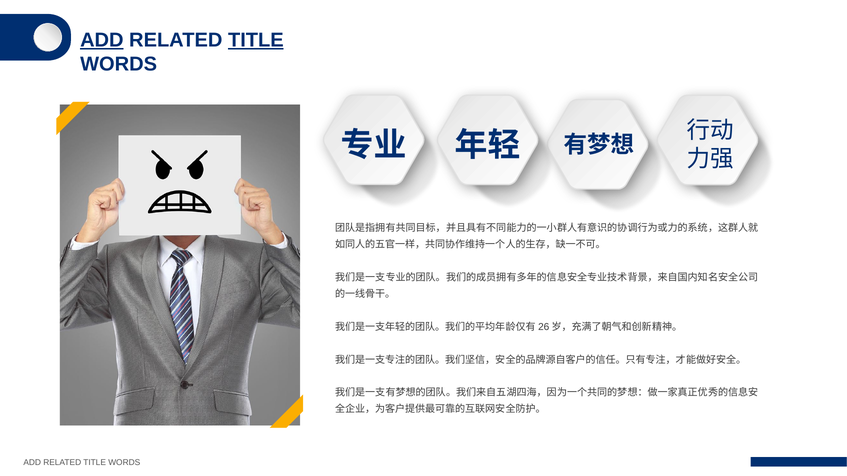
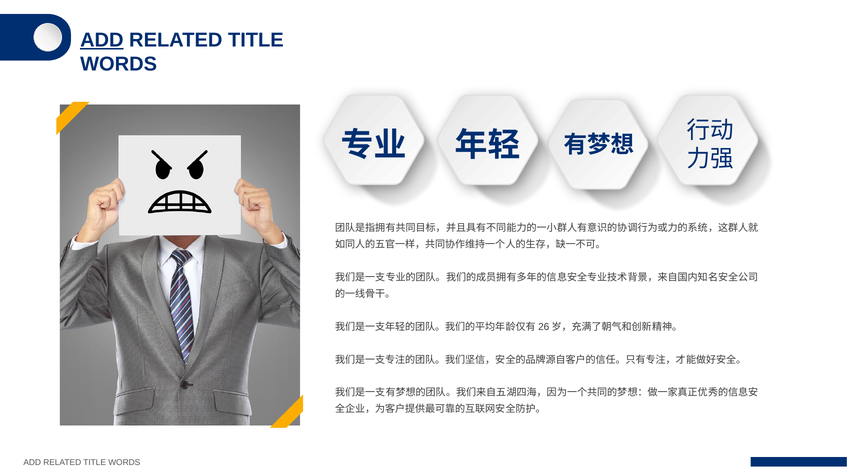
TITLE at (256, 40) underline: present -> none
